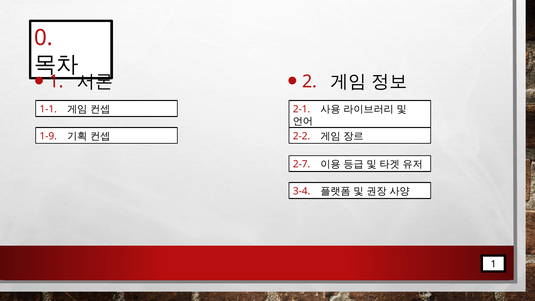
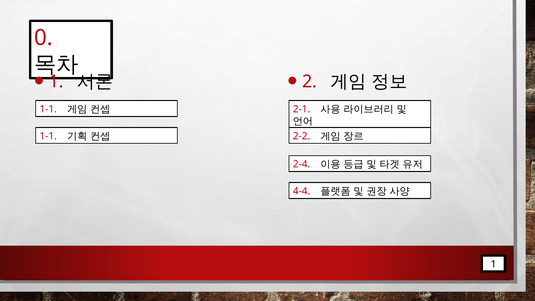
1-9 at (48, 136): 1-9 -> 1-1
2-7: 2-7 -> 2-4
3-4: 3-4 -> 4-4
